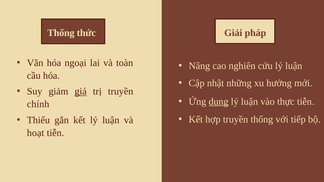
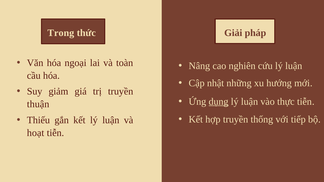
Thống at (61, 33): Thống -> Trong
giá underline: present -> none
chính: chính -> thuận
